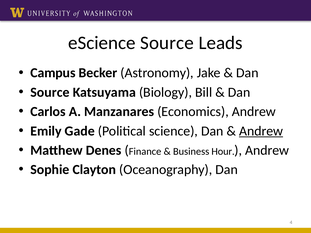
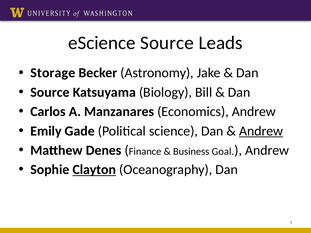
Campus: Campus -> Storage
Hour: Hour -> Goal
Clayton underline: none -> present
